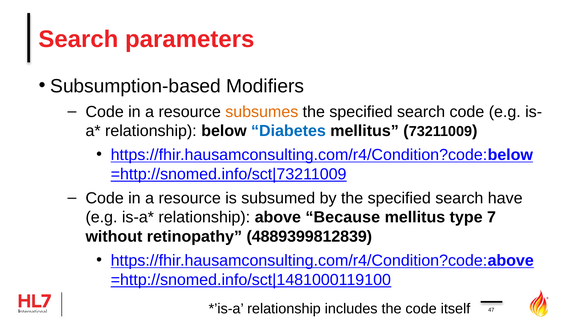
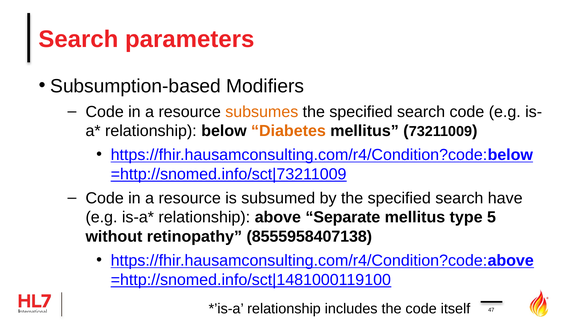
Diabetes colour: blue -> orange
Because: Because -> Separate
7: 7 -> 5
4889399812839: 4889399812839 -> 8555958407138
